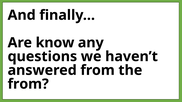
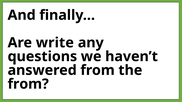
know: know -> write
